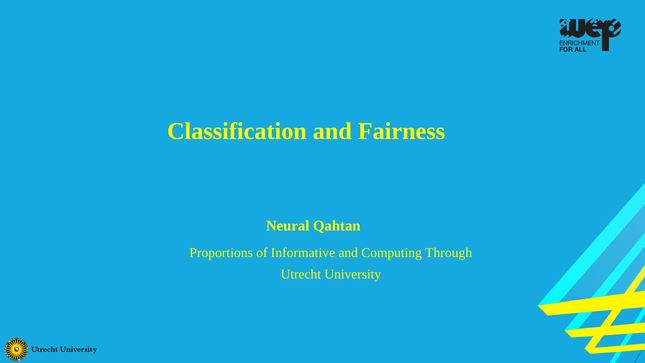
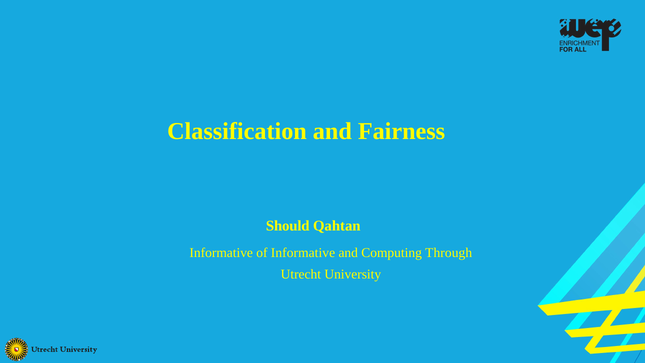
Neural: Neural -> Should
Proportions at (221, 253): Proportions -> Informative
